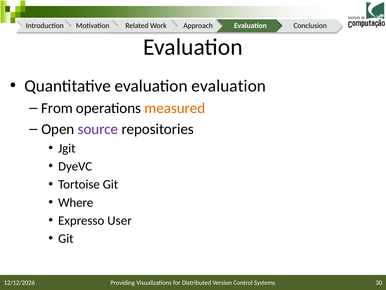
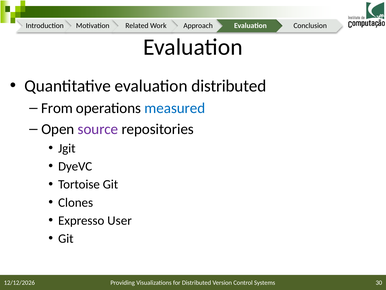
evaluation evaluation: evaluation -> distributed
measured colour: orange -> blue
Where: Where -> Clones
